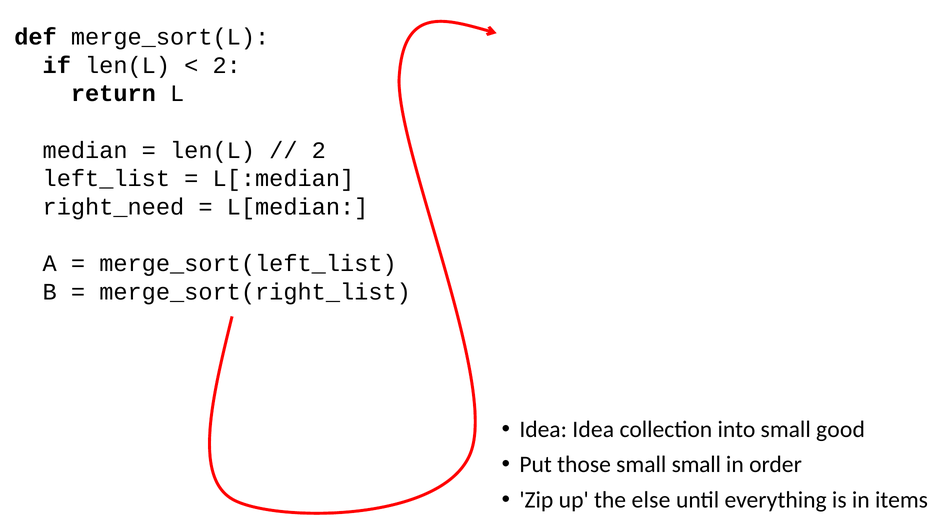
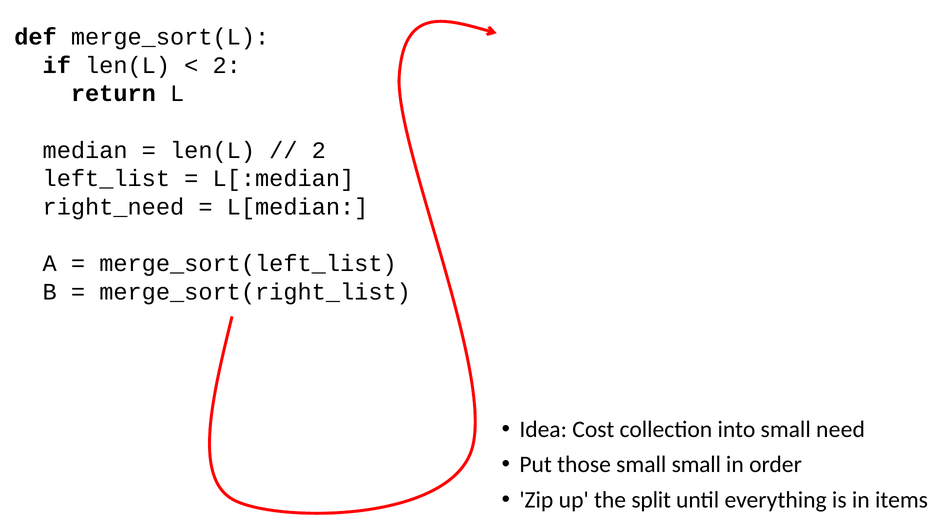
Idea Idea: Idea -> Cost
good: good -> need
else: else -> split
